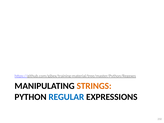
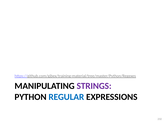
STRINGS colour: orange -> purple
